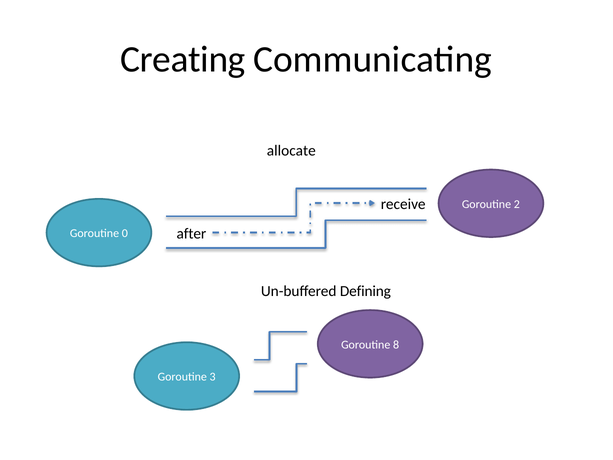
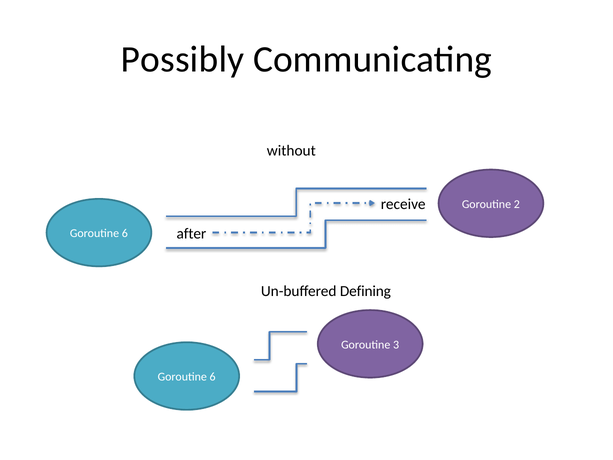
Creating: Creating -> Possibly
allocate: allocate -> without
0 at (125, 233): 0 -> 6
8: 8 -> 3
3 at (213, 377): 3 -> 6
